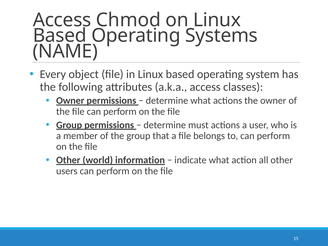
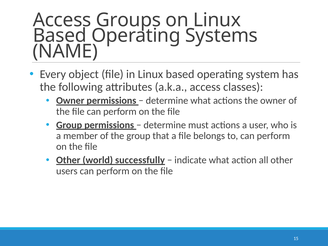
Chmod: Chmod -> Groups
information: information -> successfully
